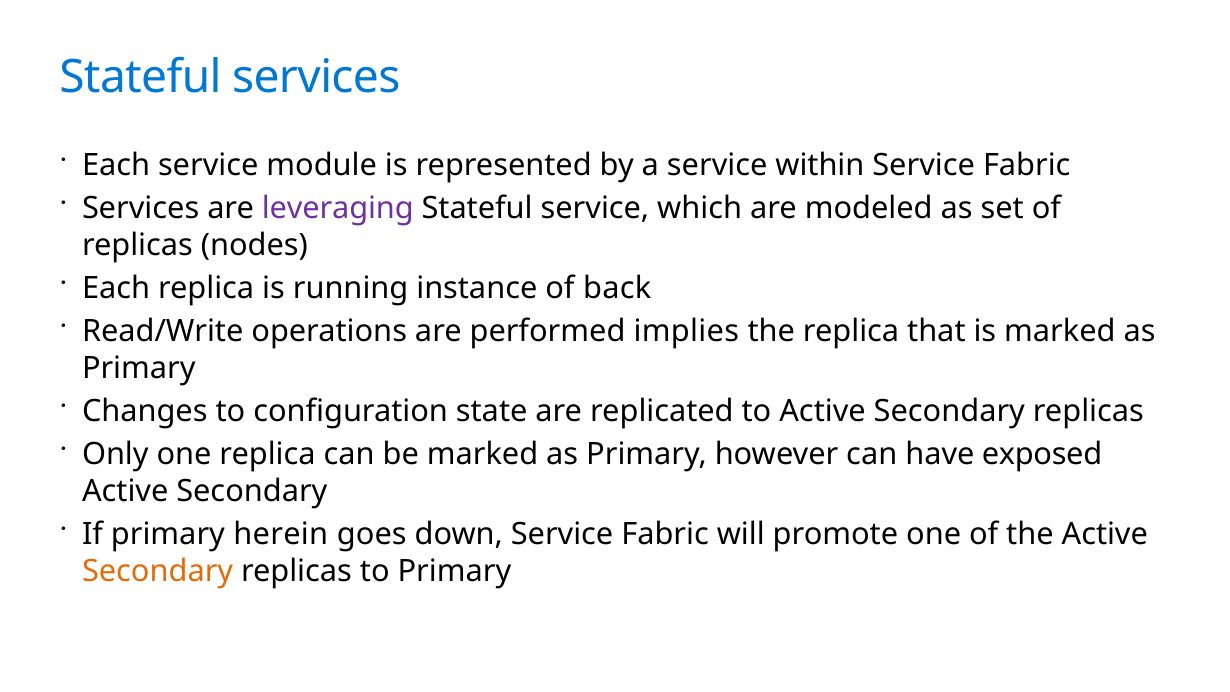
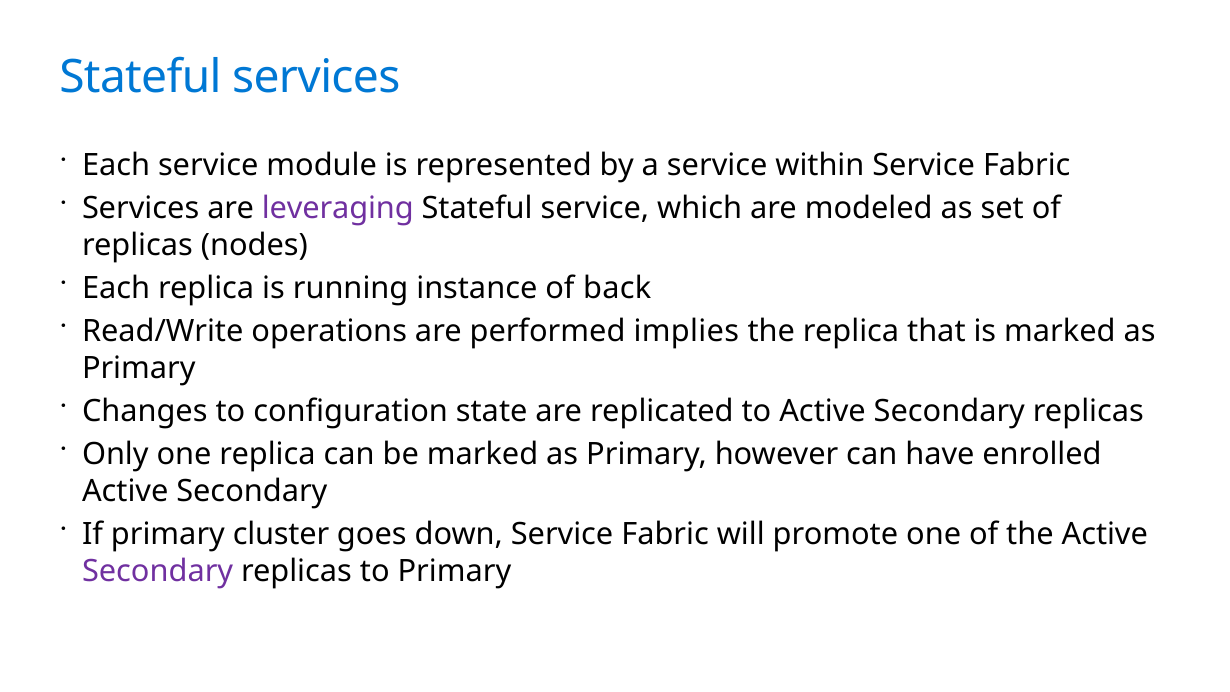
exposed: exposed -> enrolled
herein: herein -> cluster
Secondary at (158, 571) colour: orange -> purple
